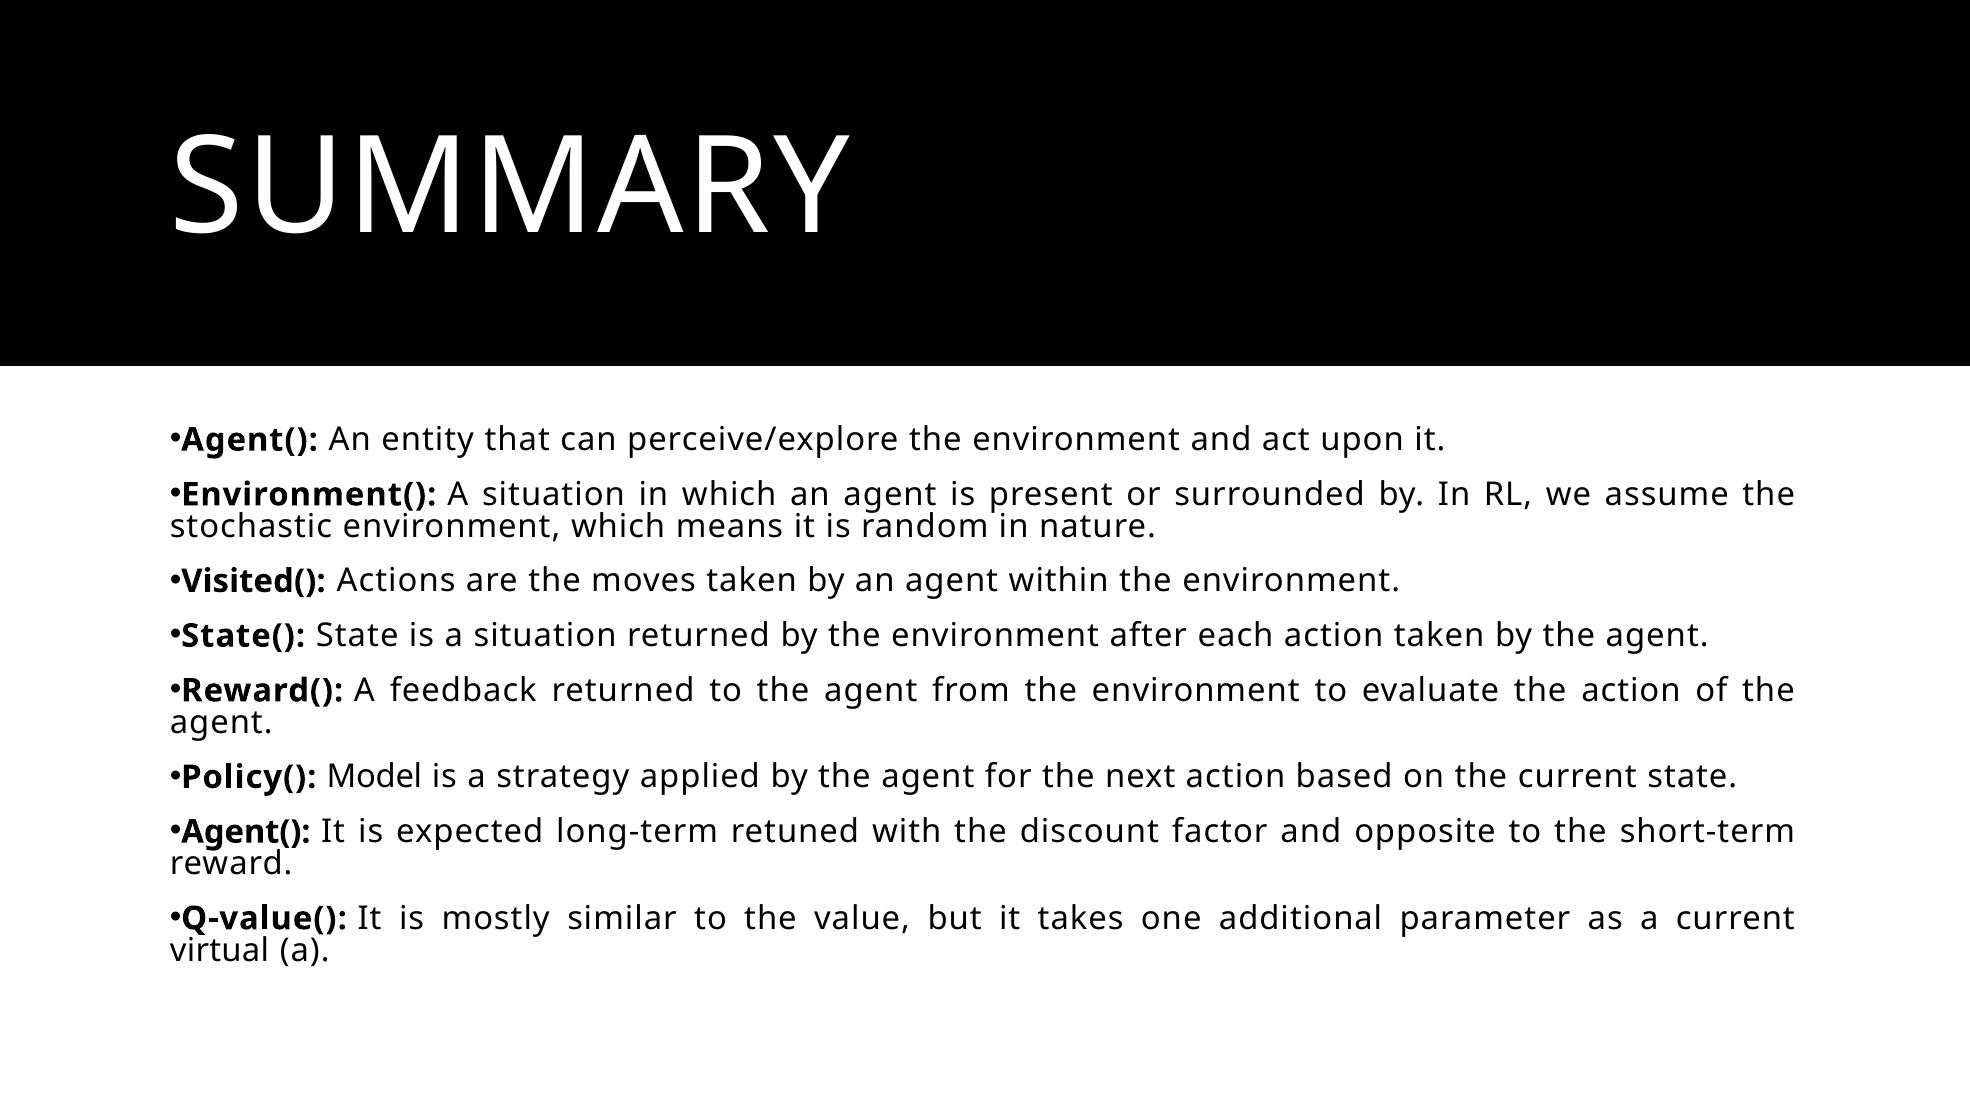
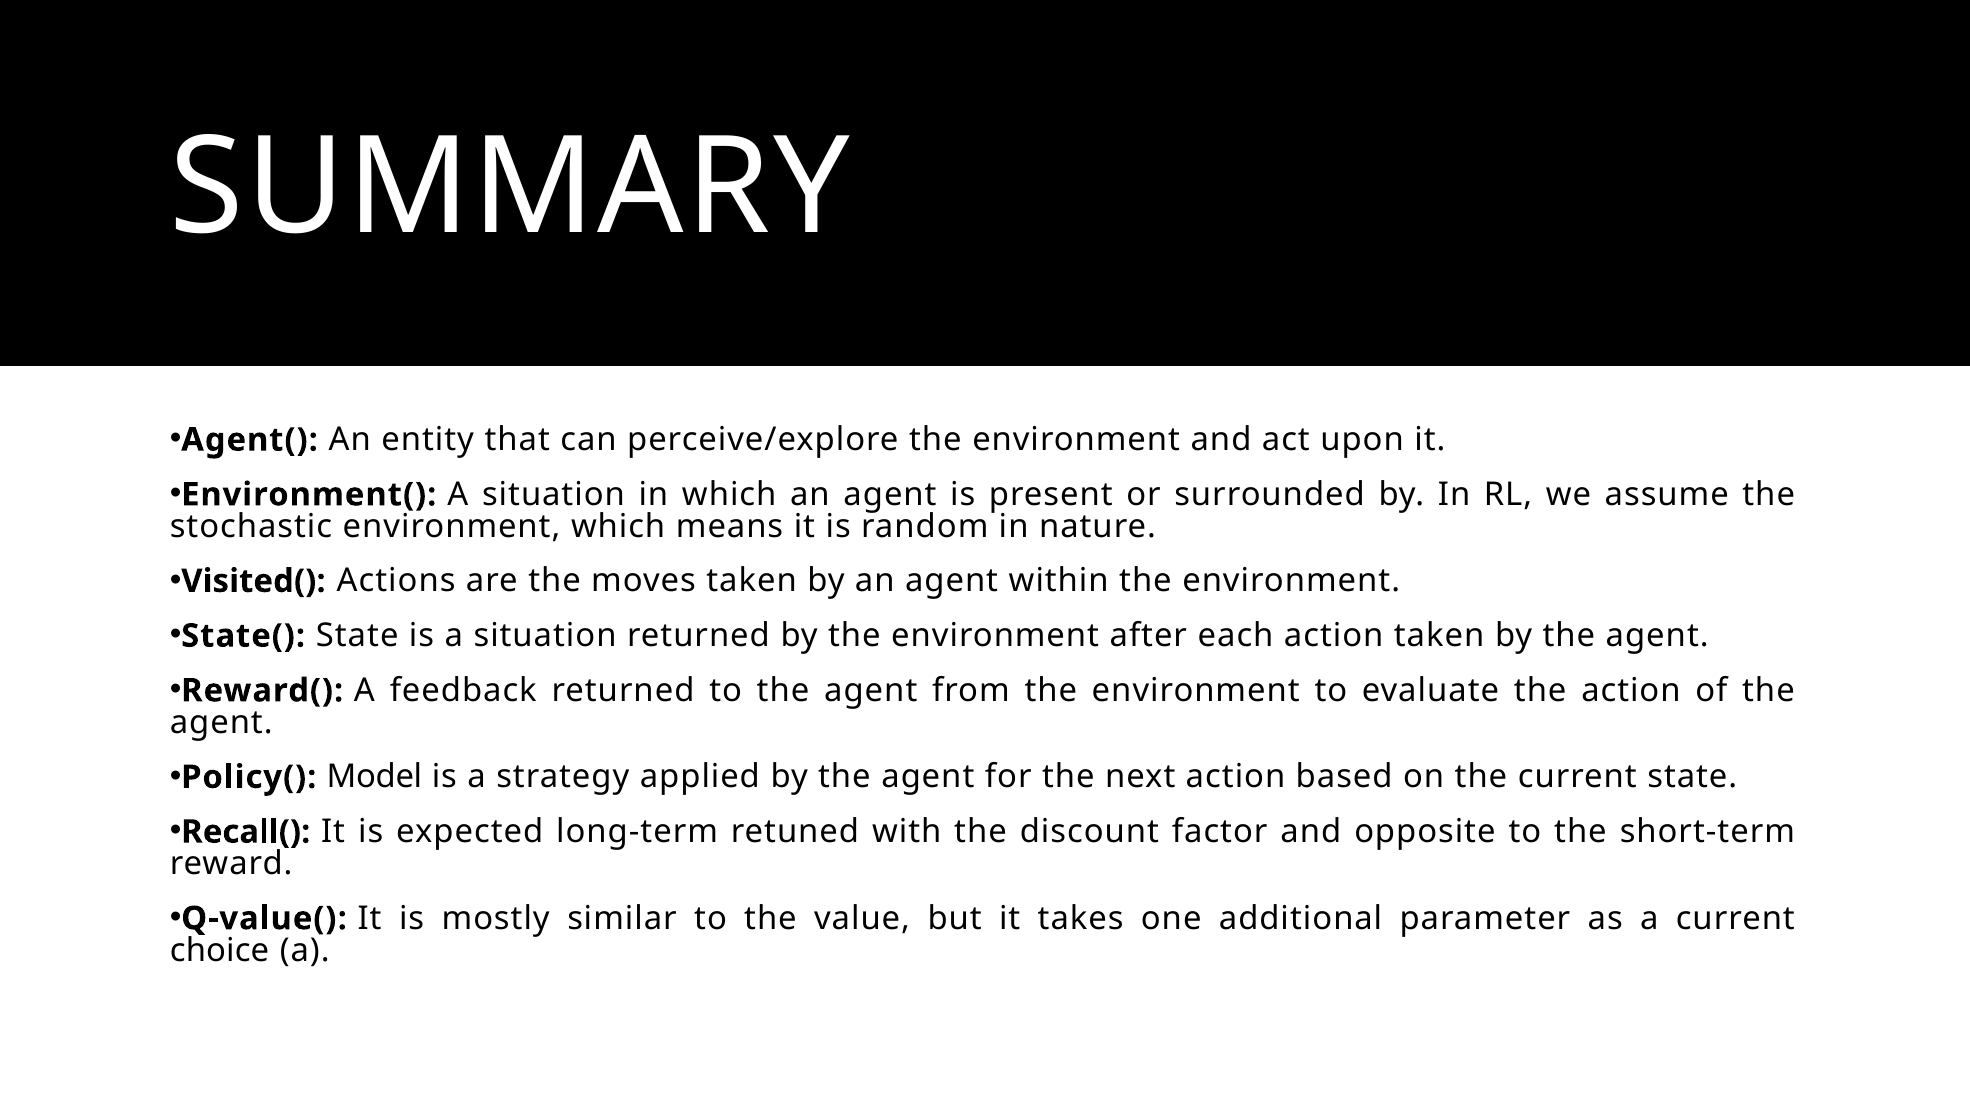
Agent( at (246, 832): Agent( -> Recall(
virtual: virtual -> choice
